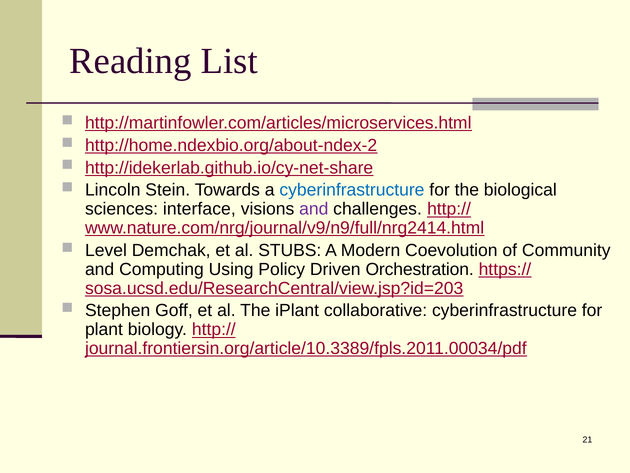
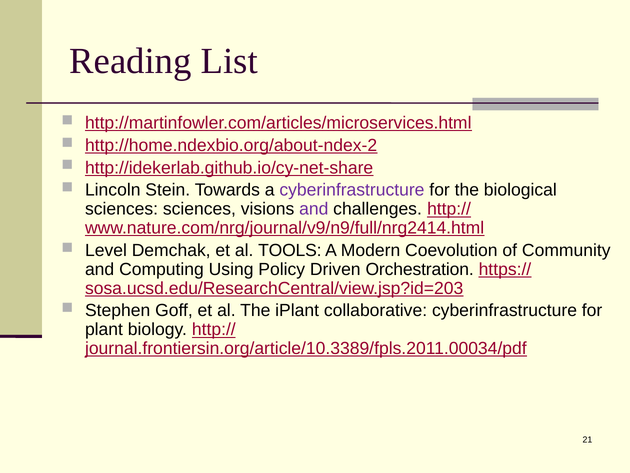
cyberinfrastructure at (352, 190) colour: blue -> purple
sciences interface: interface -> sciences
STUBS: STUBS -> TOOLS
